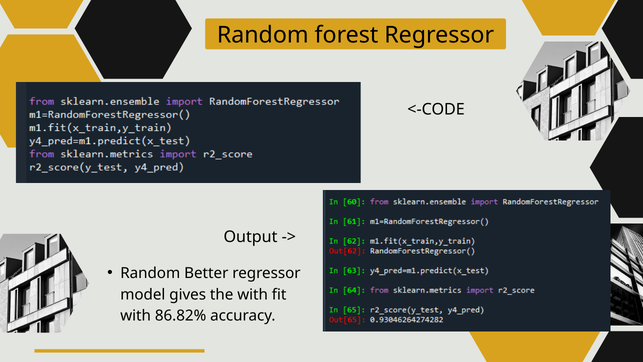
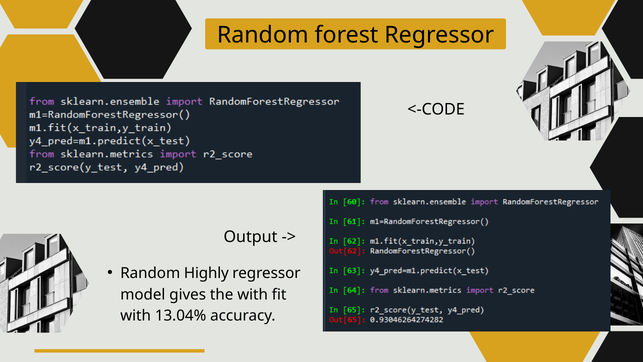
Better: Better -> Highly
86.82%: 86.82% -> 13.04%
